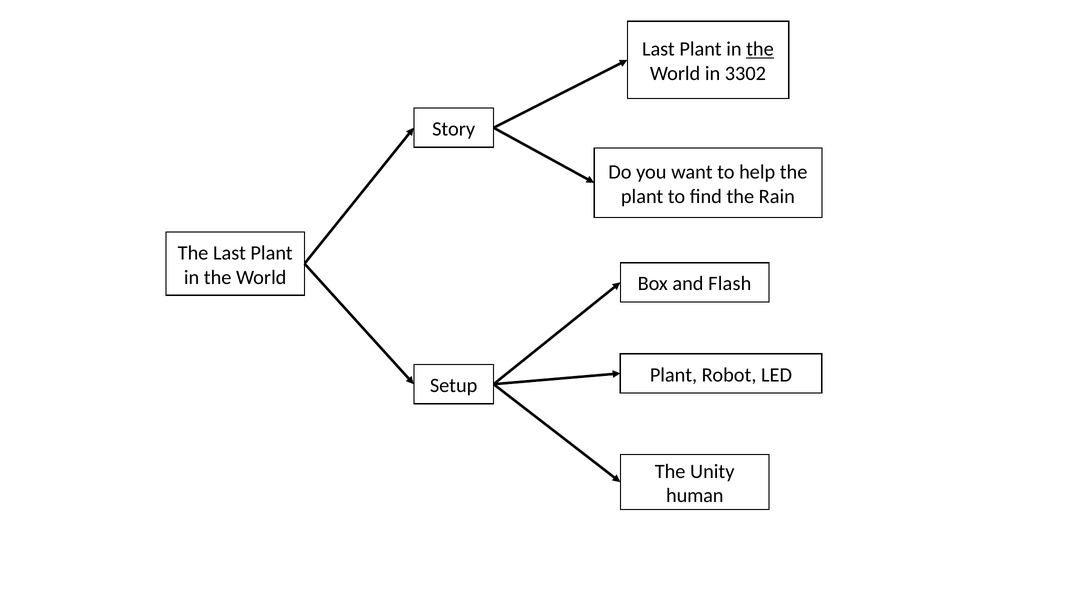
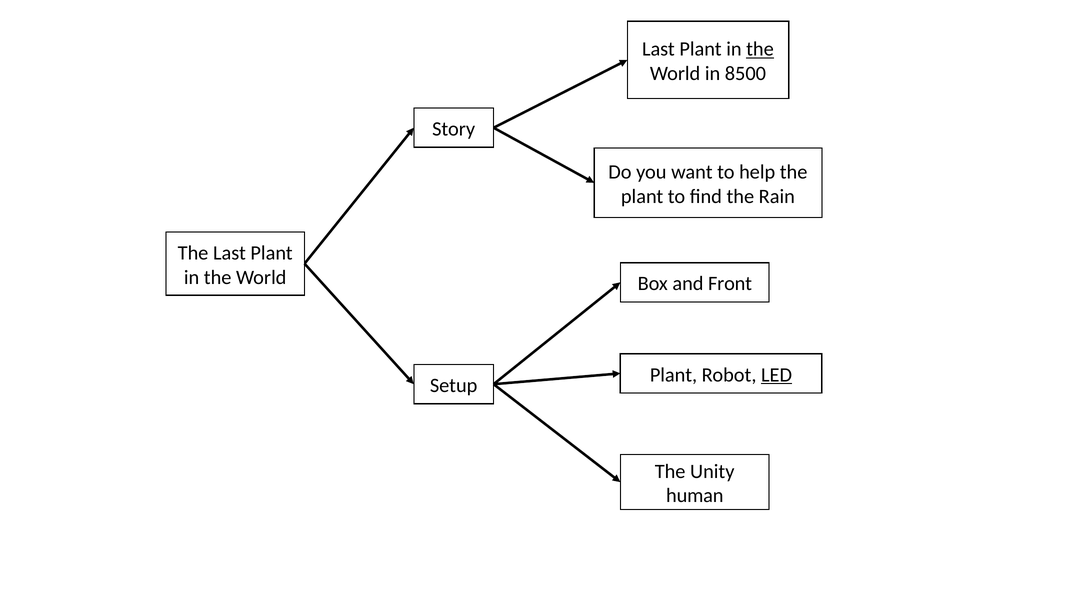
3302: 3302 -> 8500
Flash: Flash -> Front
LED underline: none -> present
